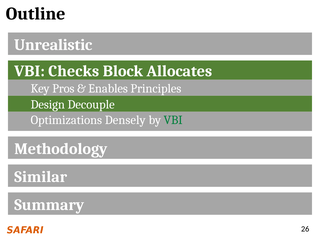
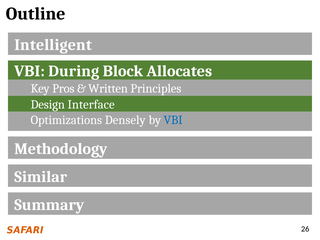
Unrealistic: Unrealistic -> Intelligent
Checks: Checks -> During
Enables: Enables -> Written
Decouple: Decouple -> Interface
VBI at (173, 120) colour: green -> blue
